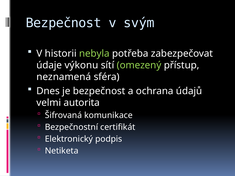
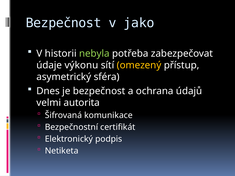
svým: svým -> jako
omezený colour: light green -> yellow
neznamená: neznamená -> asymetrický
